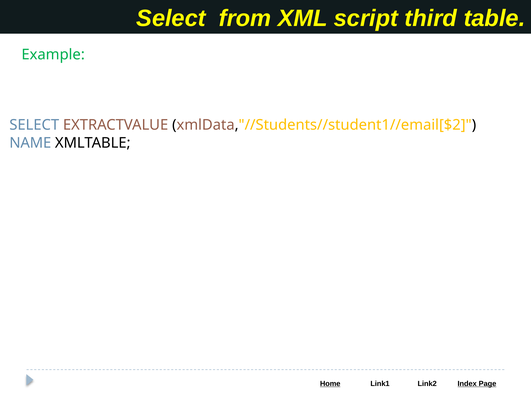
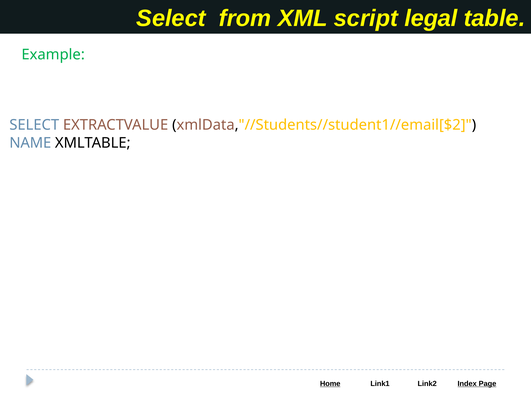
third: third -> legal
